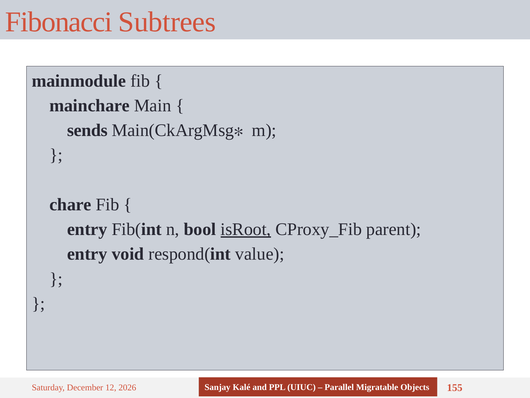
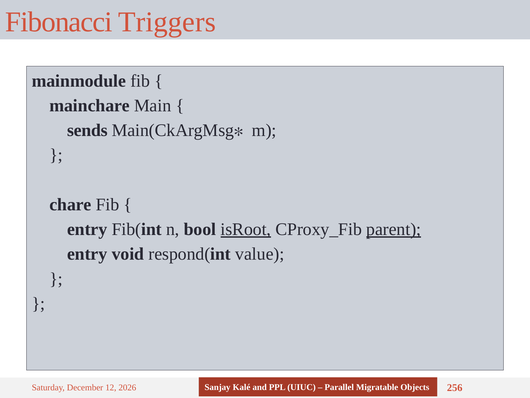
Subtrees: Subtrees -> Triggers
parent underline: none -> present
155: 155 -> 256
